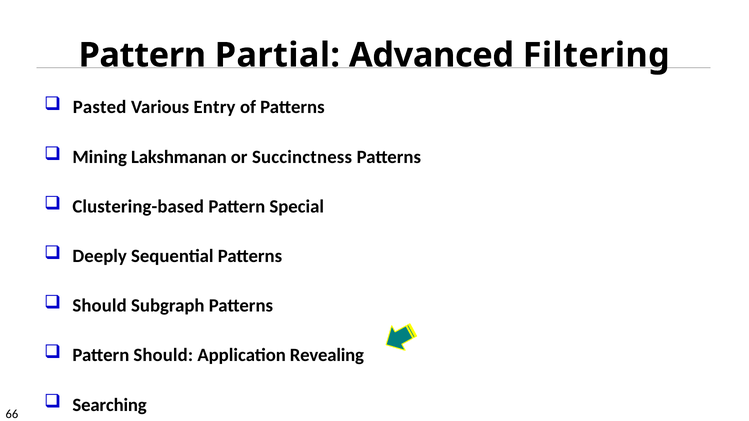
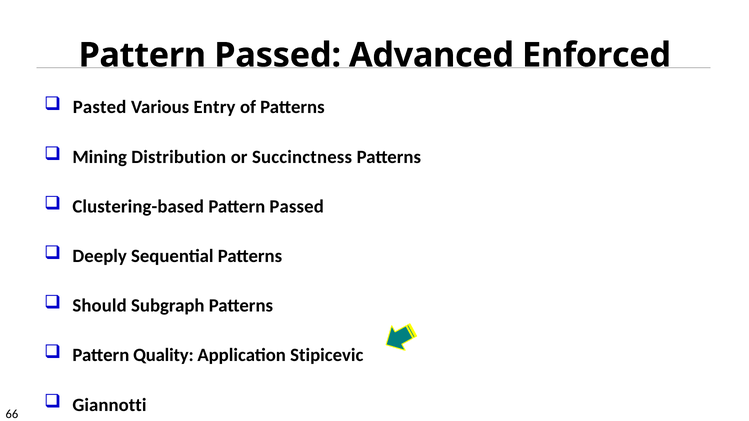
Partial at (277, 55): Partial -> Passed
Filtering: Filtering -> Enforced
Lakshmanan: Lakshmanan -> Distribution
Special at (297, 207): Special -> Passed
Pattern Should: Should -> Quality
Revealing: Revealing -> Stipicevic
Searching: Searching -> Giannotti
